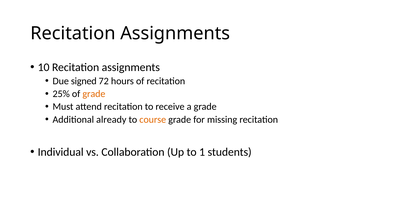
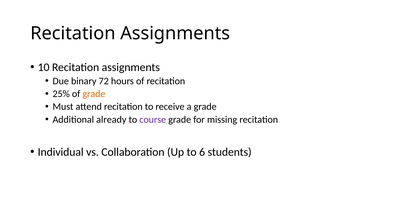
signed: signed -> binary
course colour: orange -> purple
1: 1 -> 6
